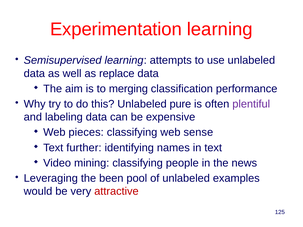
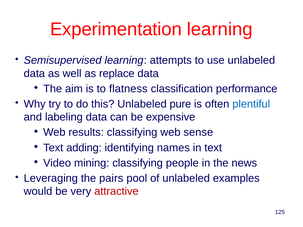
merging: merging -> flatness
plentiful colour: purple -> blue
pieces: pieces -> results
further: further -> adding
been: been -> pairs
